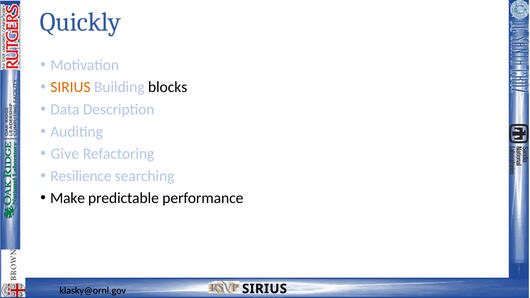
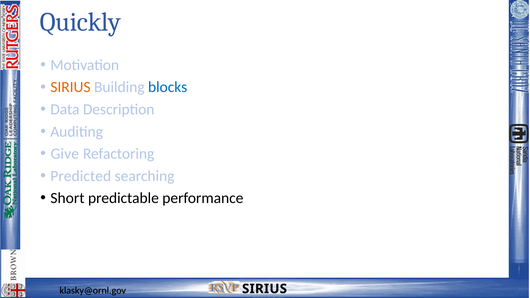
blocks colour: black -> blue
Resilience: Resilience -> Predicted
Make: Make -> Short
